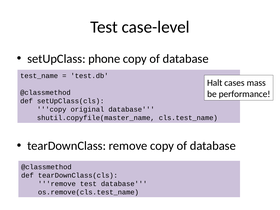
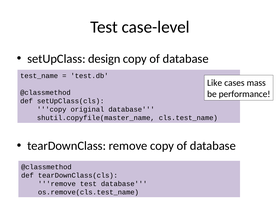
phone: phone -> design
Halt: Halt -> Like
